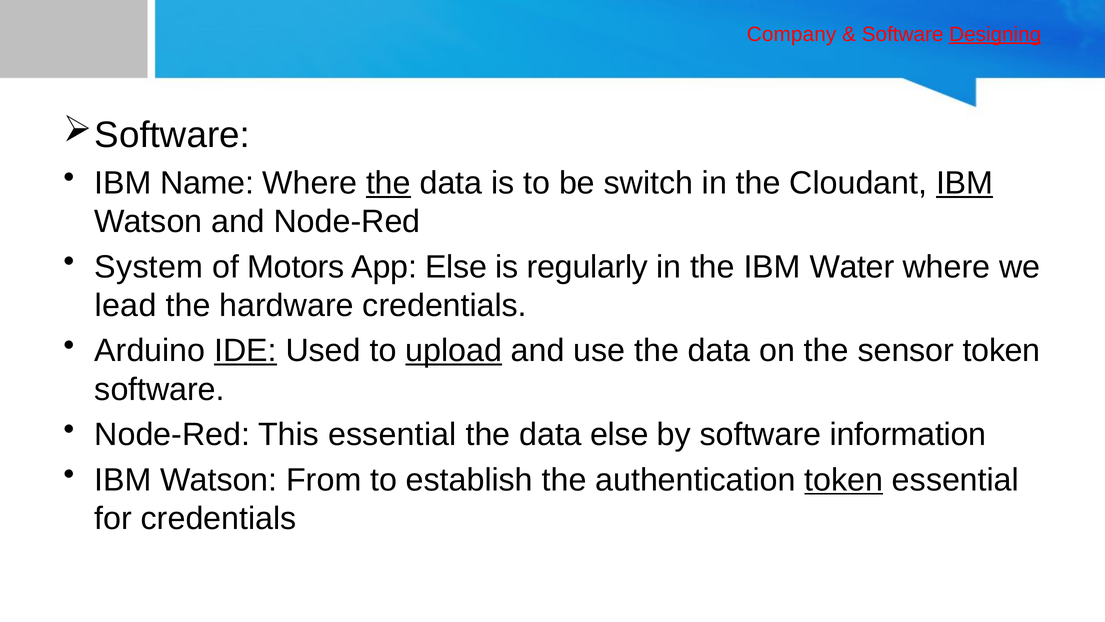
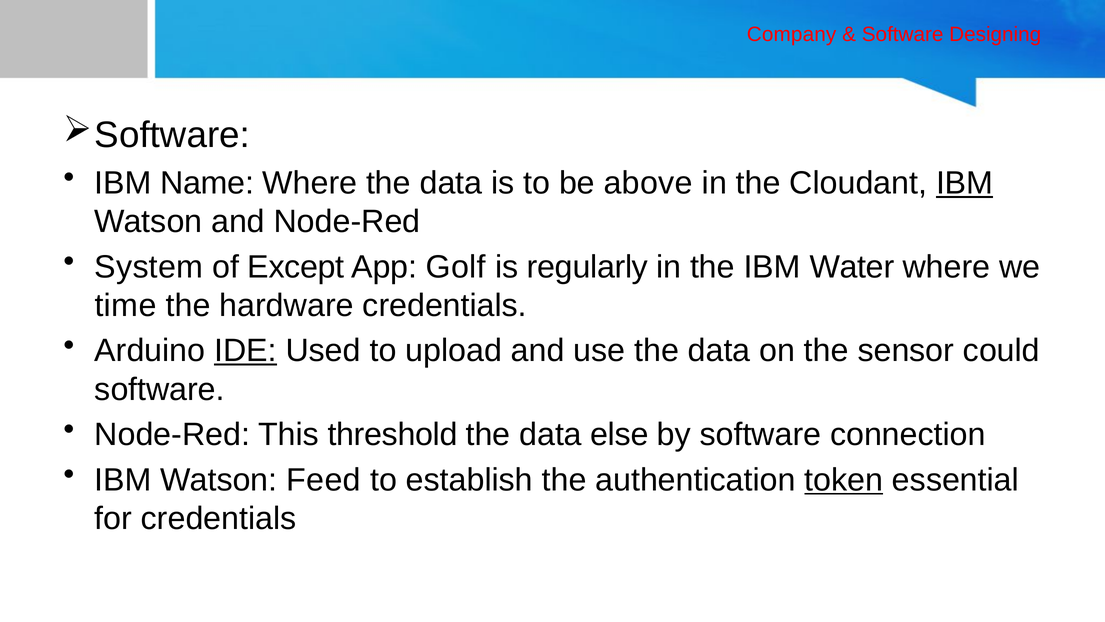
Designing underline: present -> none
the at (388, 183) underline: present -> none
switch: switch -> above
Motors: Motors -> Except
App Else: Else -> Golf
lead: lead -> time
upload underline: present -> none
sensor token: token -> could
This essential: essential -> threshold
information: information -> connection
From: From -> Feed
